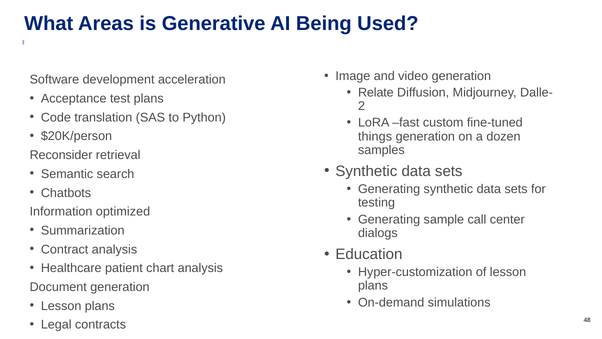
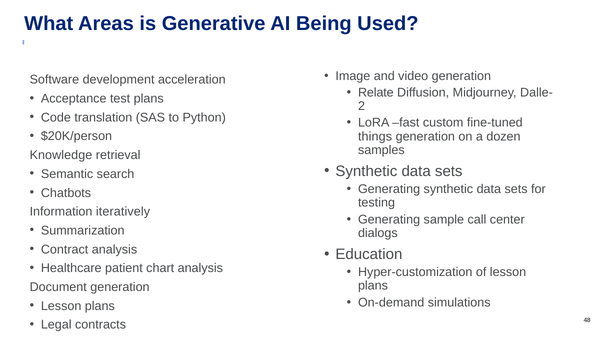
Reconsider: Reconsider -> Knowledge
optimized: optimized -> iteratively
